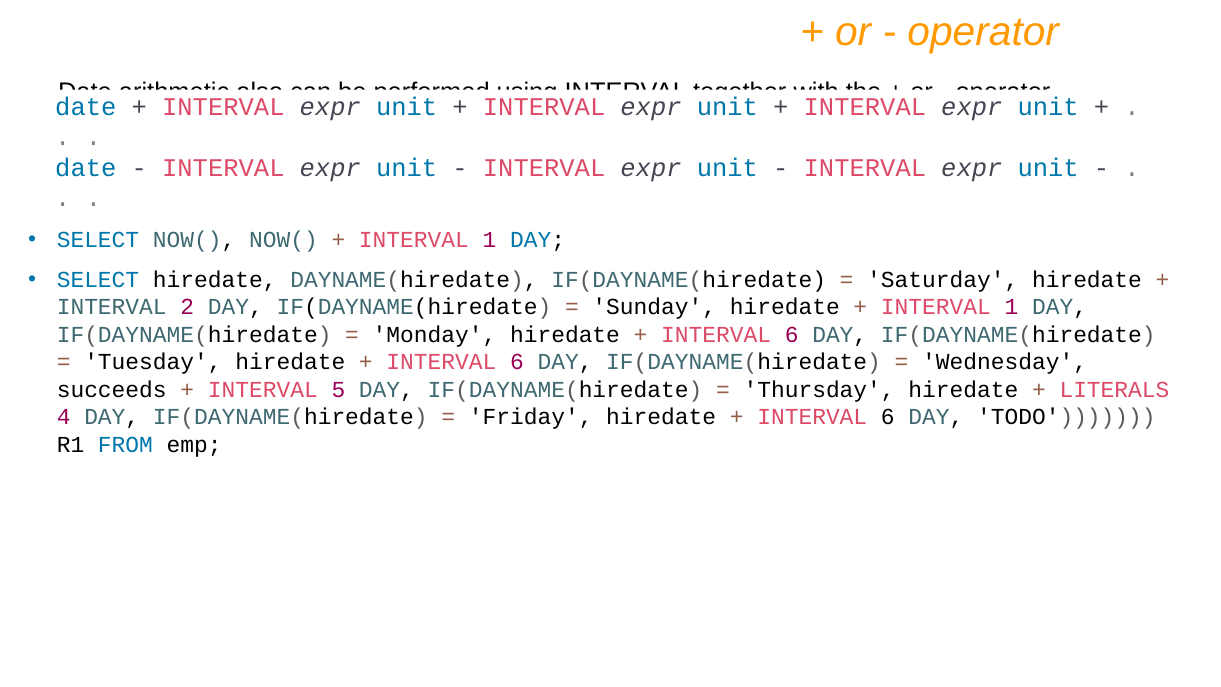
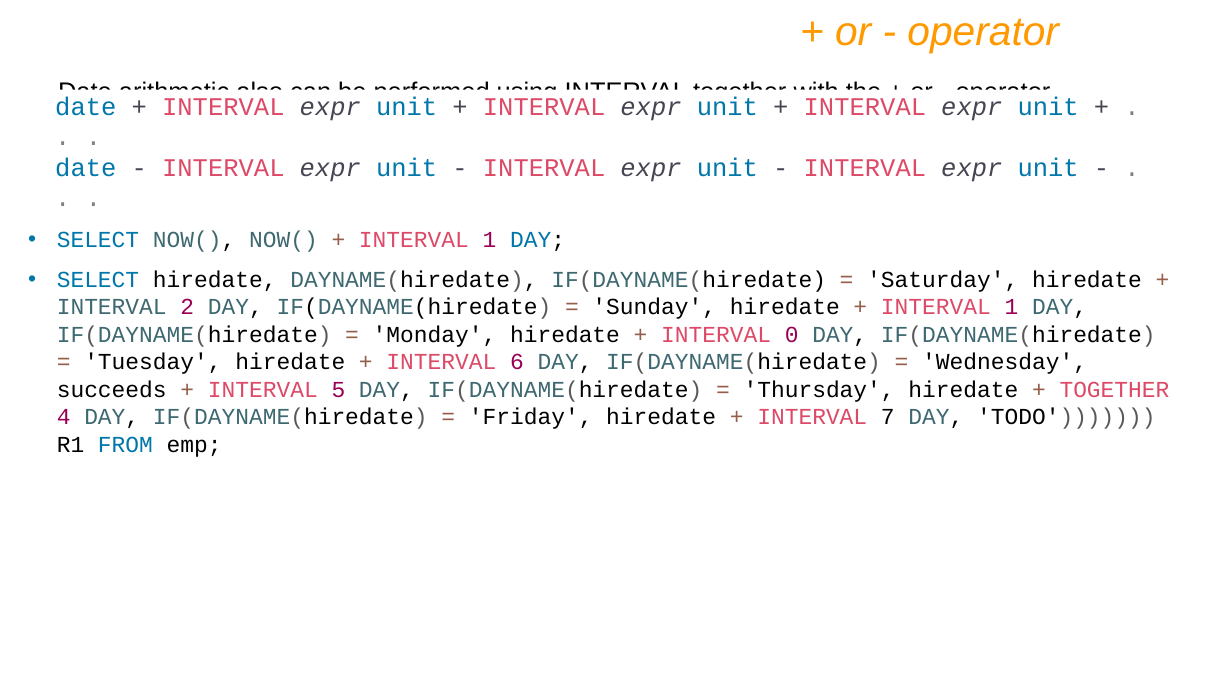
6 at (792, 335): 6 -> 0
LITERALS at (1114, 390): LITERALS -> TOGETHER
6 at (888, 417): 6 -> 7
